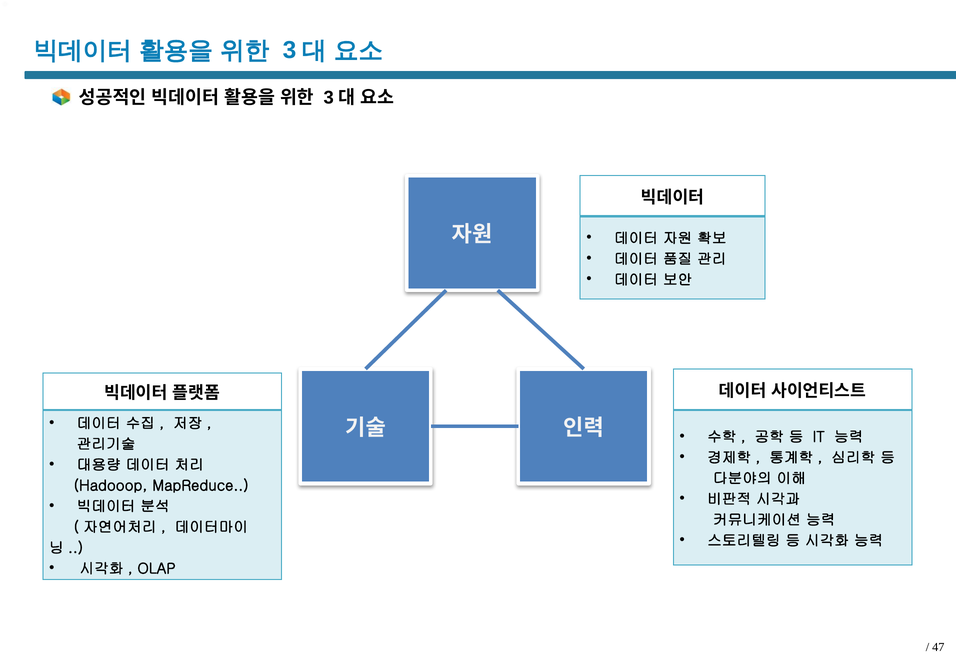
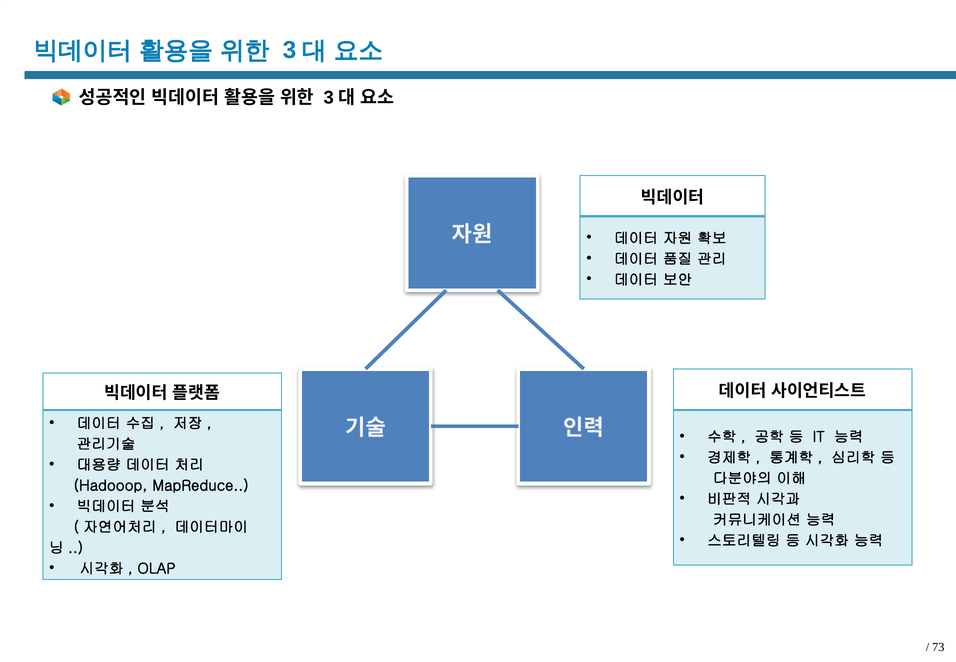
47: 47 -> 73
